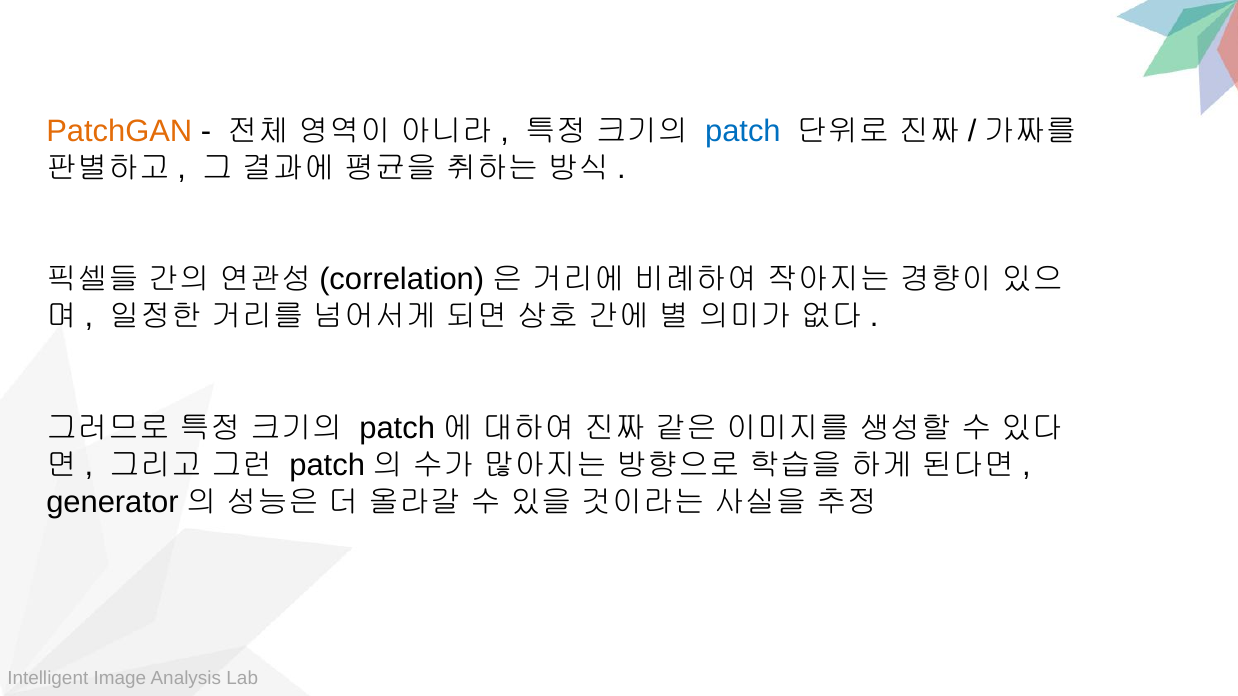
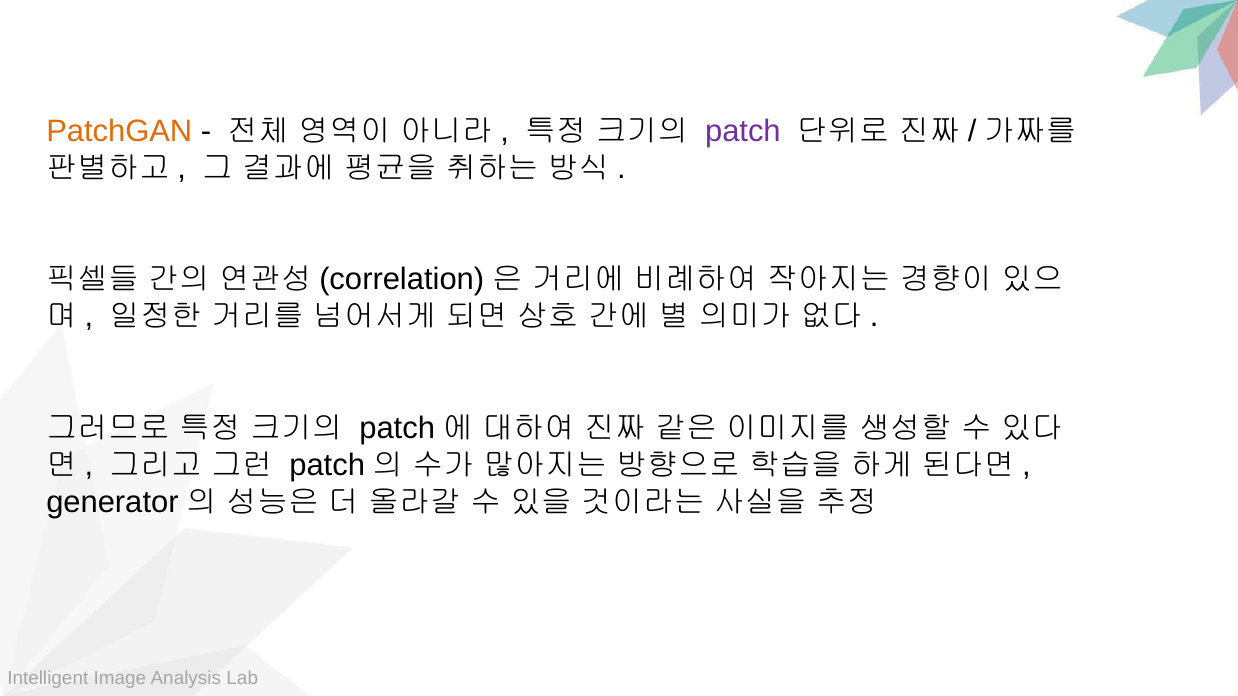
patch colour: blue -> purple
